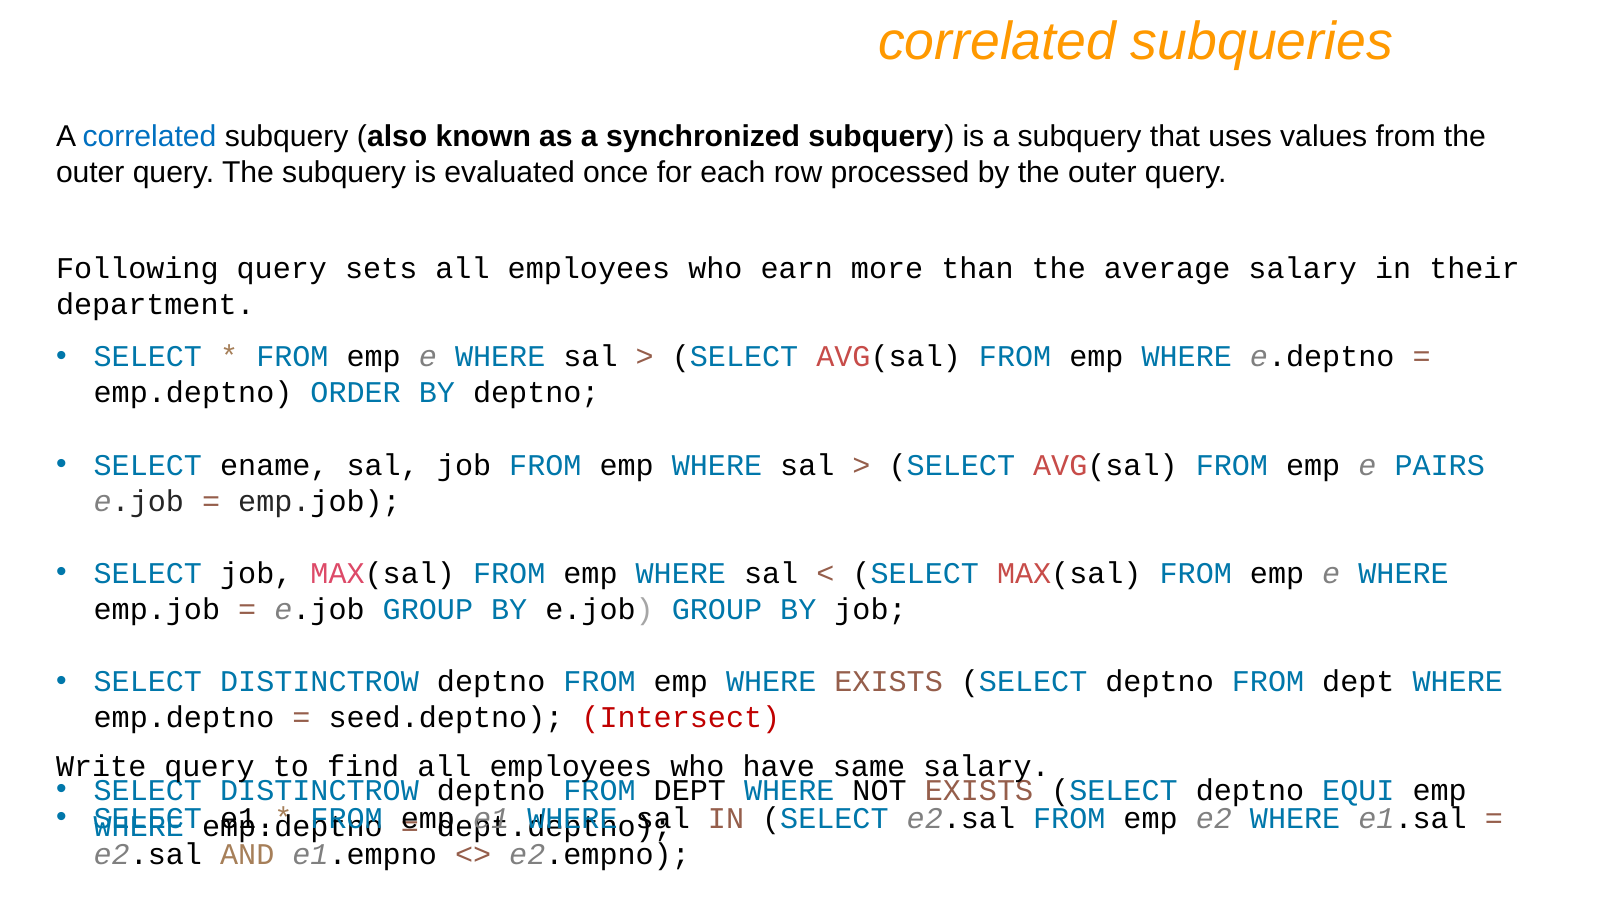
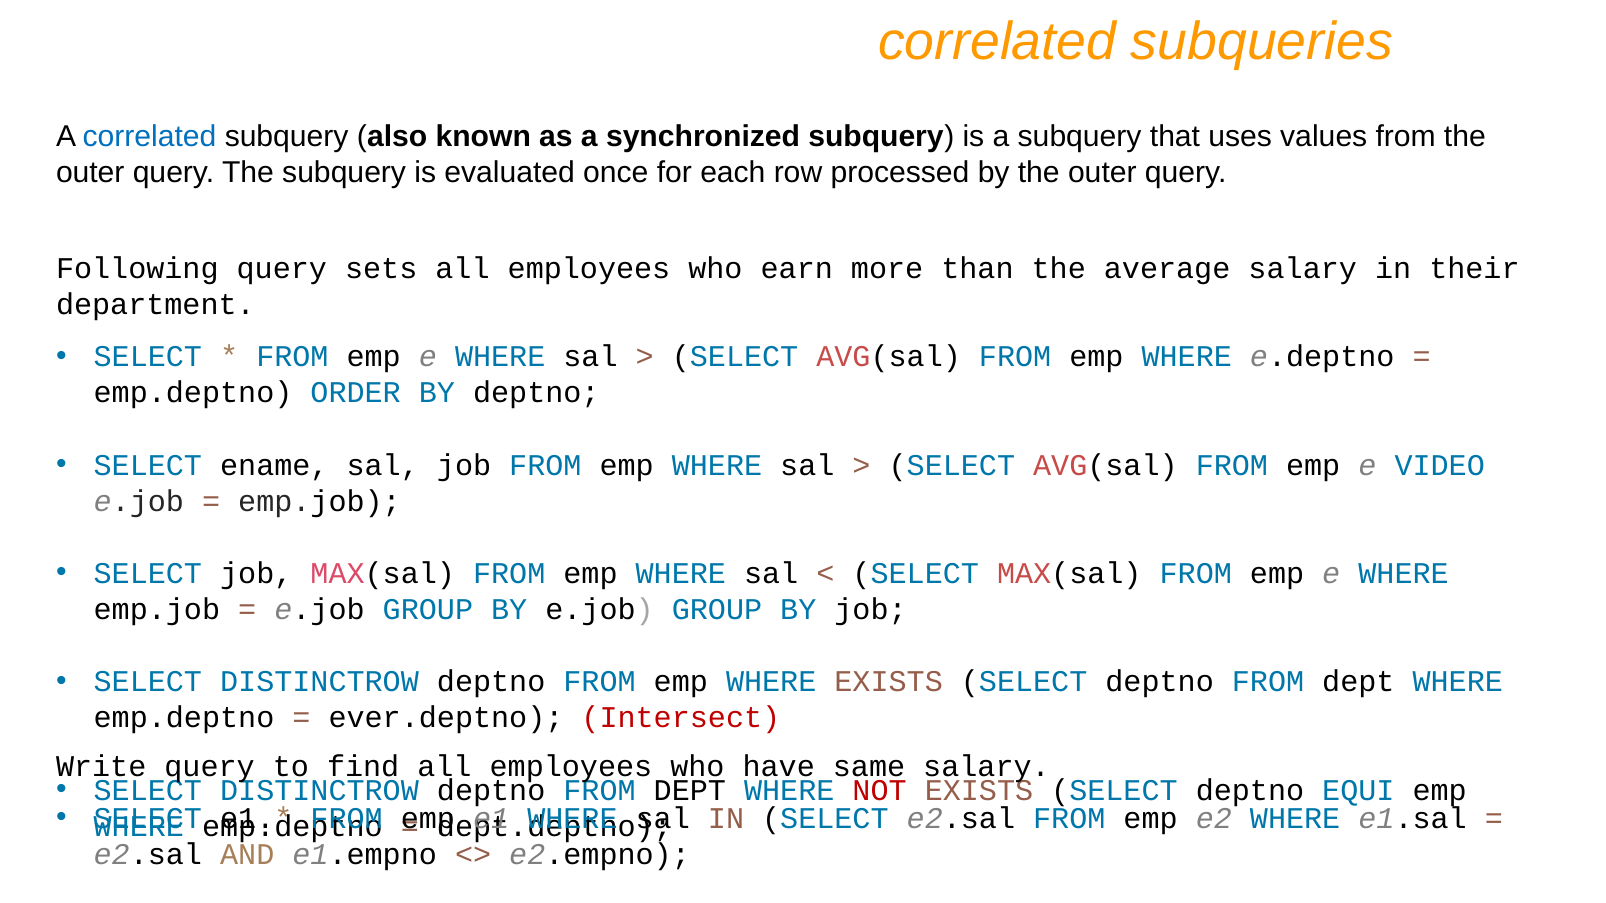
PAIRS: PAIRS -> VIDEO
seed.deptno: seed.deptno -> ever.deptno
NOT colour: black -> red
